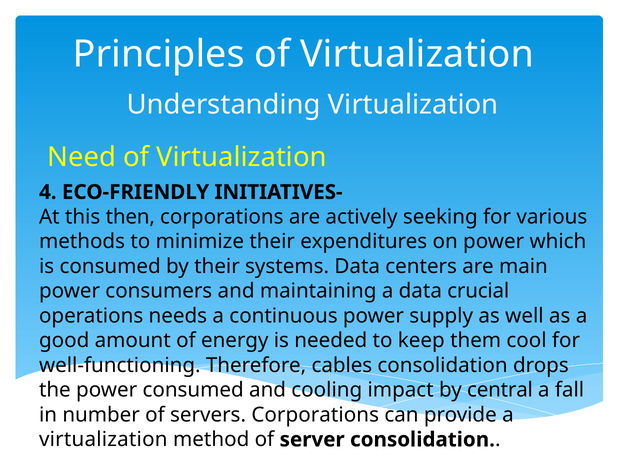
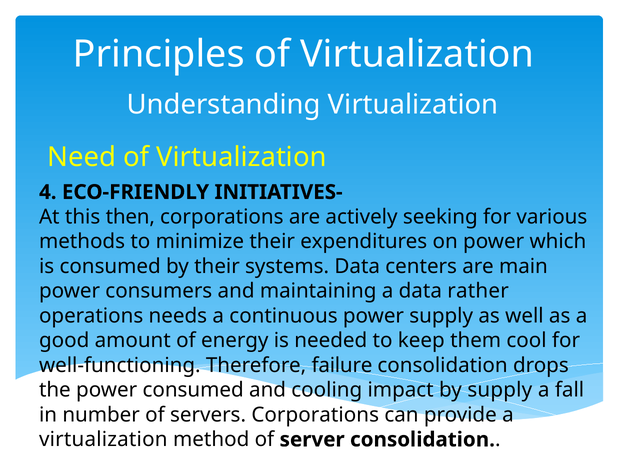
crucial: crucial -> rather
cables: cables -> failure
by central: central -> supply
